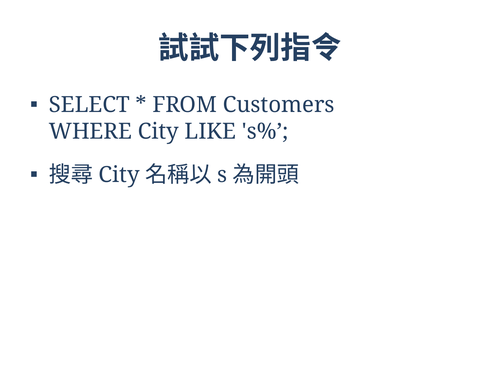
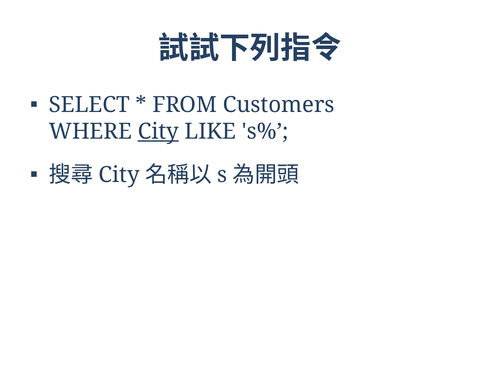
City at (158, 132) underline: none -> present
